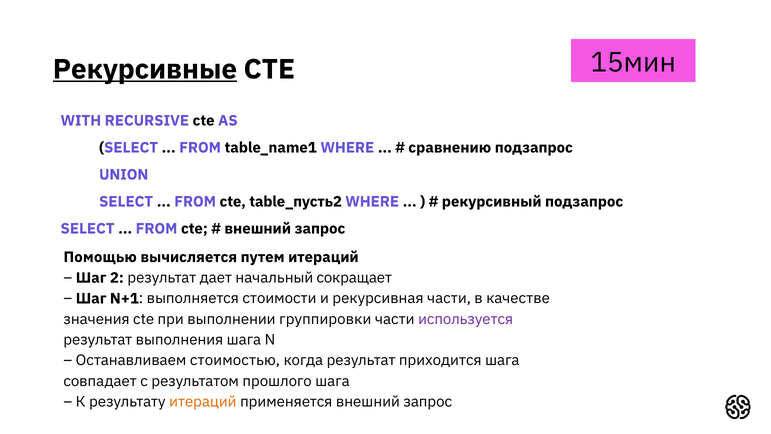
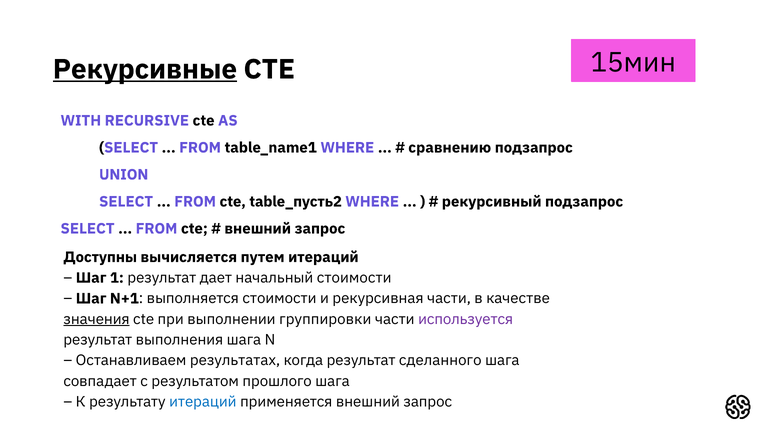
Помощью: Помощью -> Доступны
2: 2 -> 1
начальный сокращает: сокращает -> стоимости
значения underline: none -> present
стоимостью: стоимостью -> результатах
приходится: приходится -> сделанного
итераций at (203, 402) colour: orange -> blue
